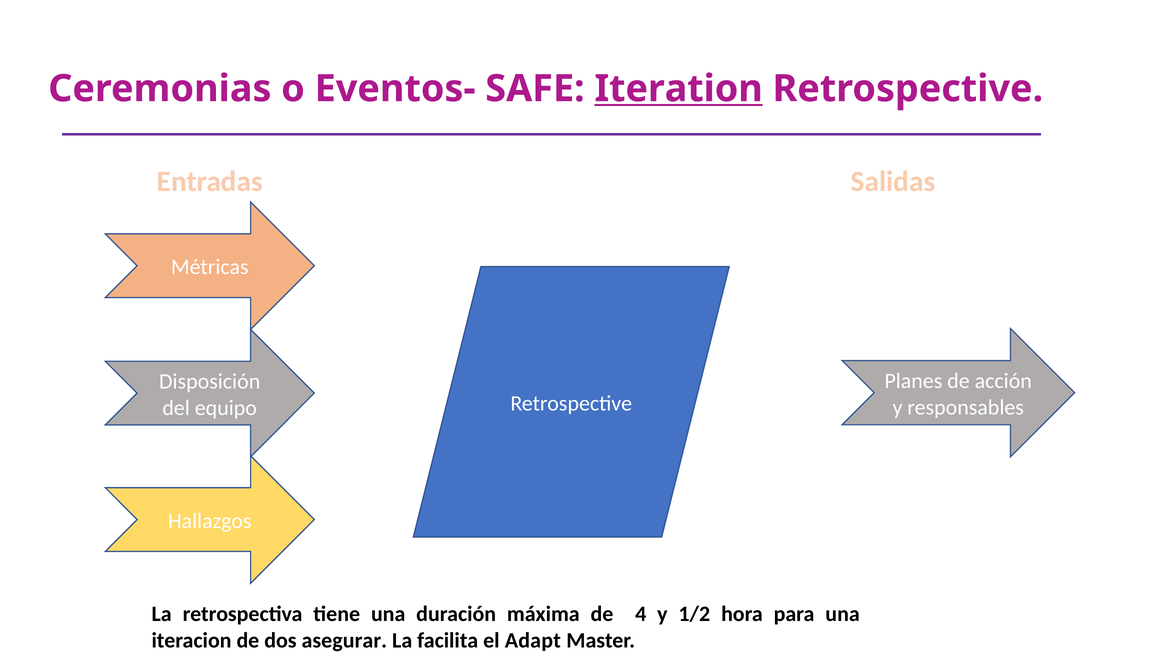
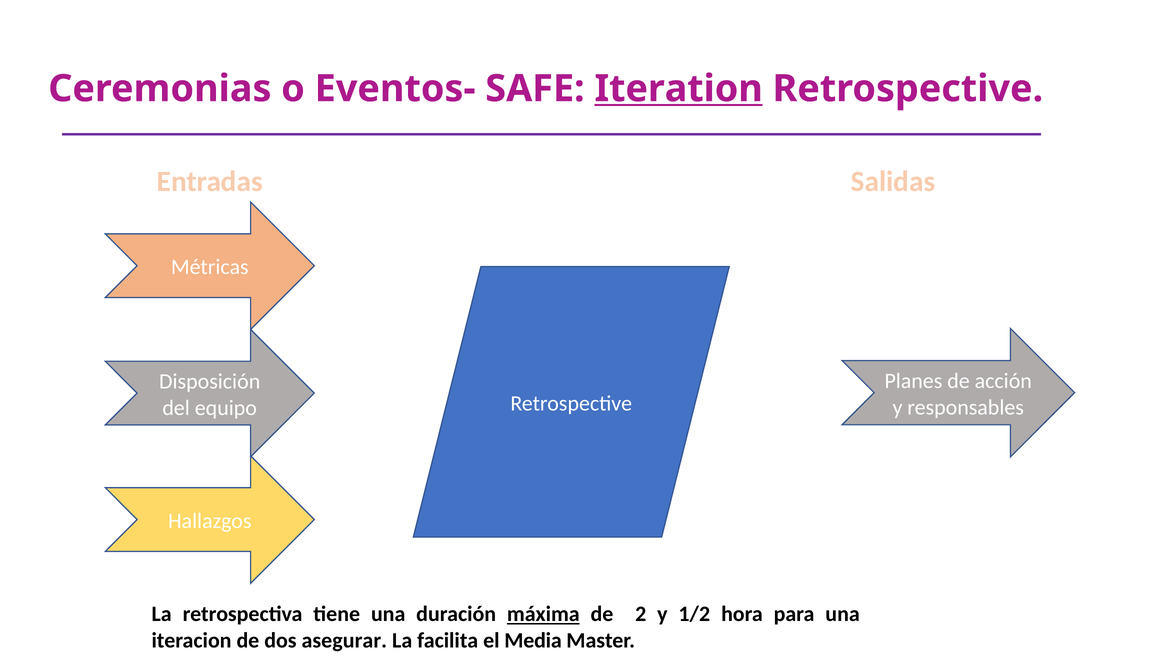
máxima underline: none -> present
4: 4 -> 2
Adapt: Adapt -> Media
